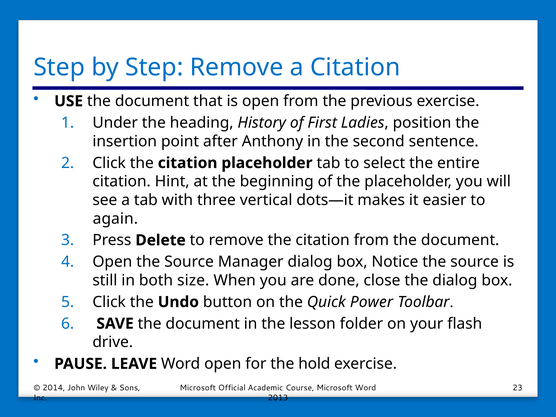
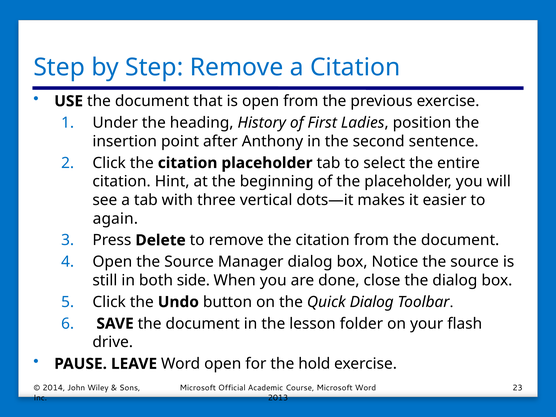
size: size -> side
Quick Power: Power -> Dialog
